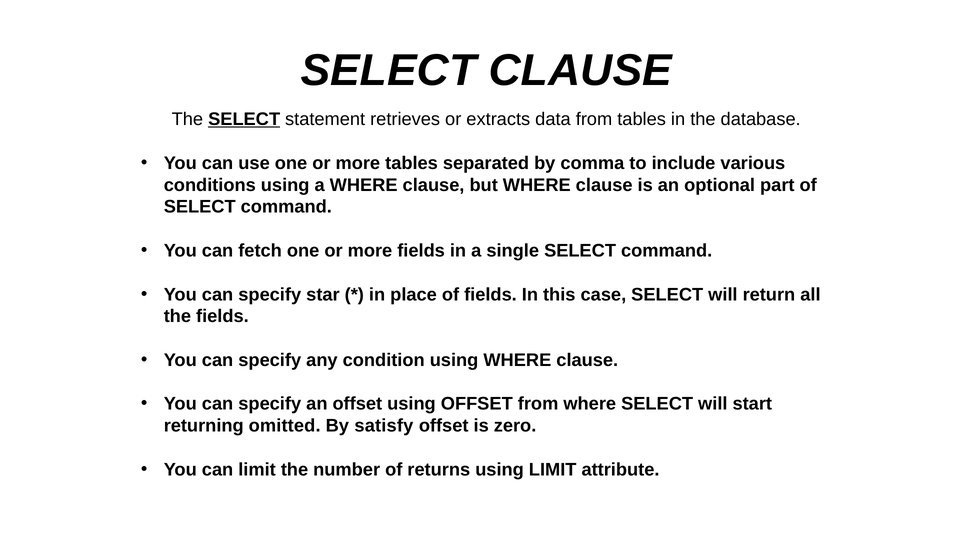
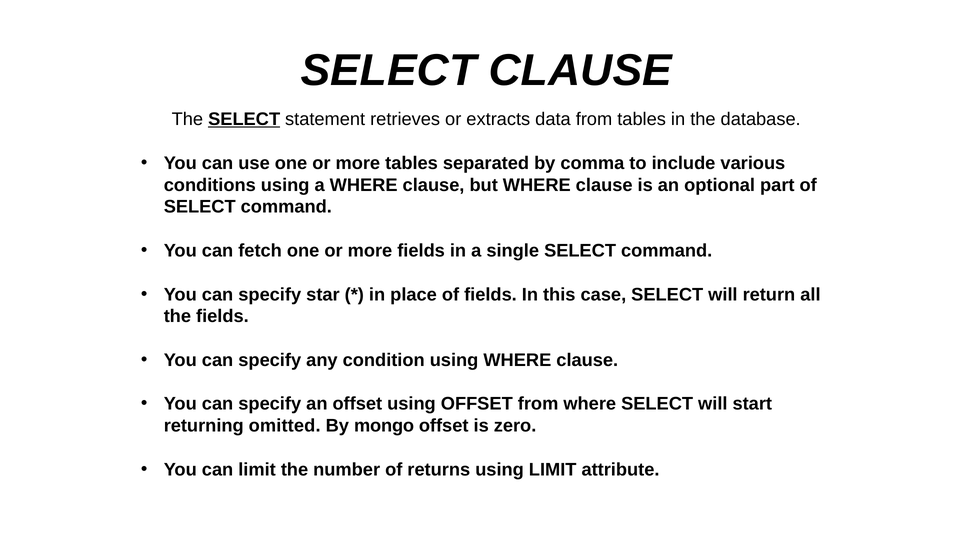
satisfy: satisfy -> mongo
